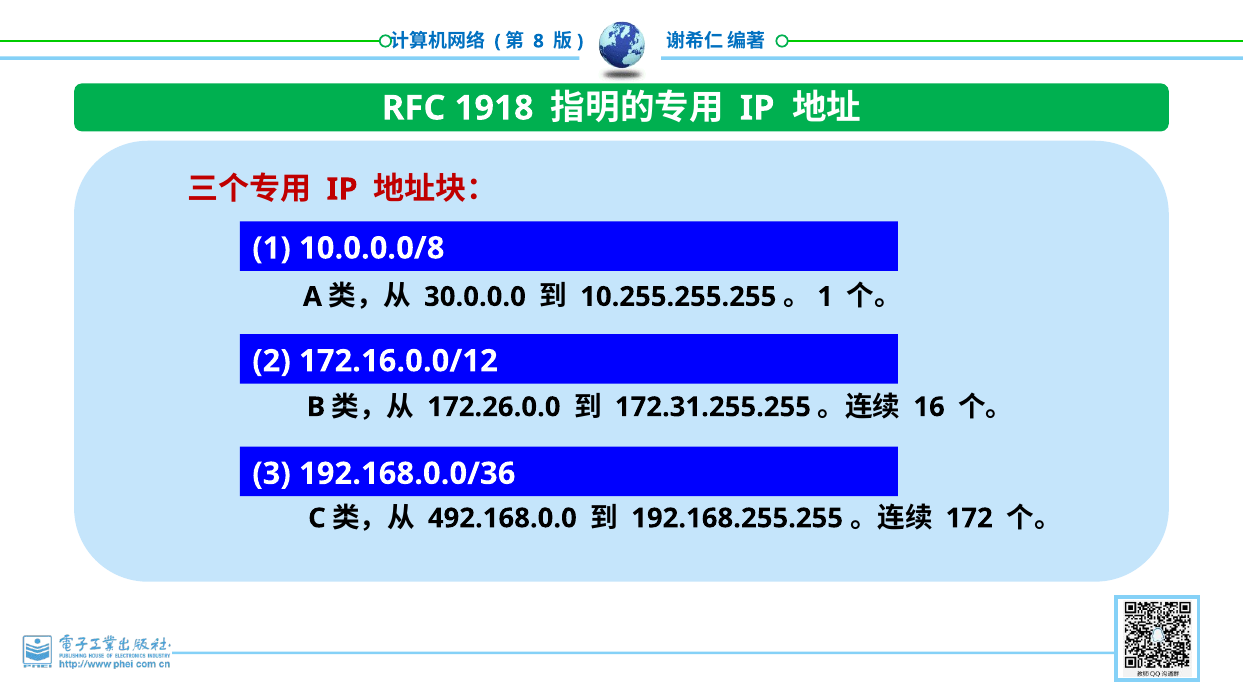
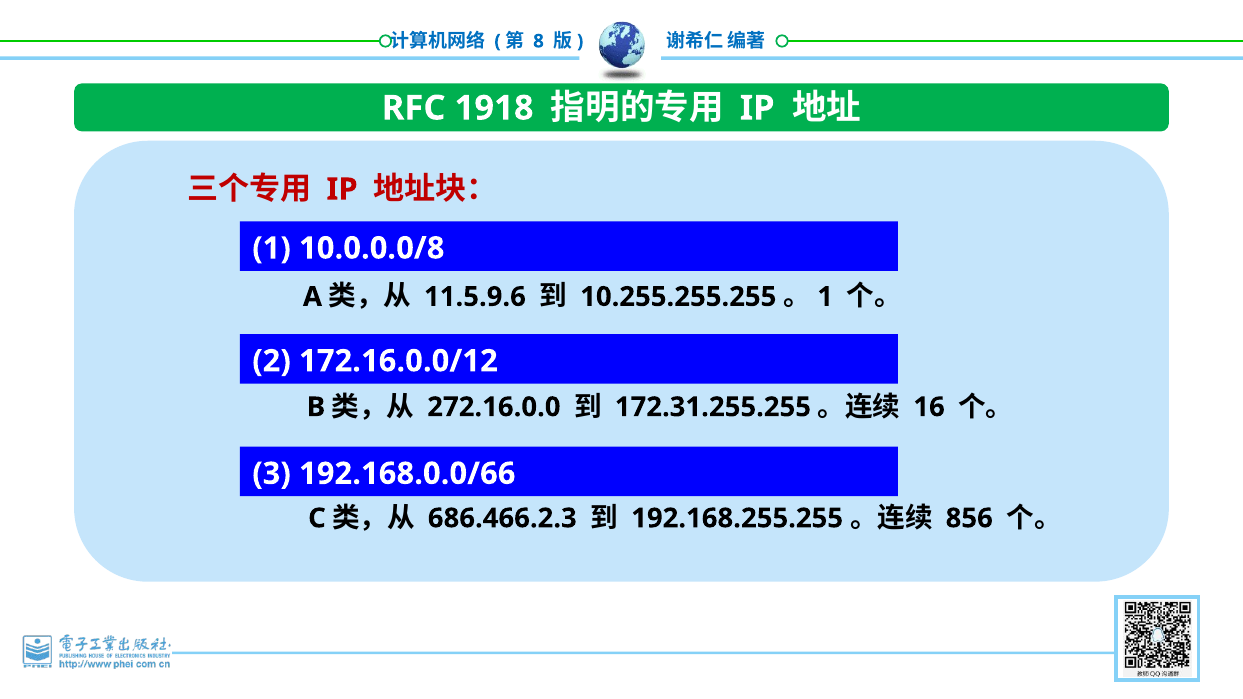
30.0.0.0: 30.0.0.0 -> 11.5.9.6
172.26.0.0: 172.26.0.0 -> 272.16.0.0
192.168.0.0/36: 192.168.0.0/36 -> 192.168.0.0/66
492.168.0.0: 492.168.0.0 -> 686.466.2.3
172: 172 -> 856
